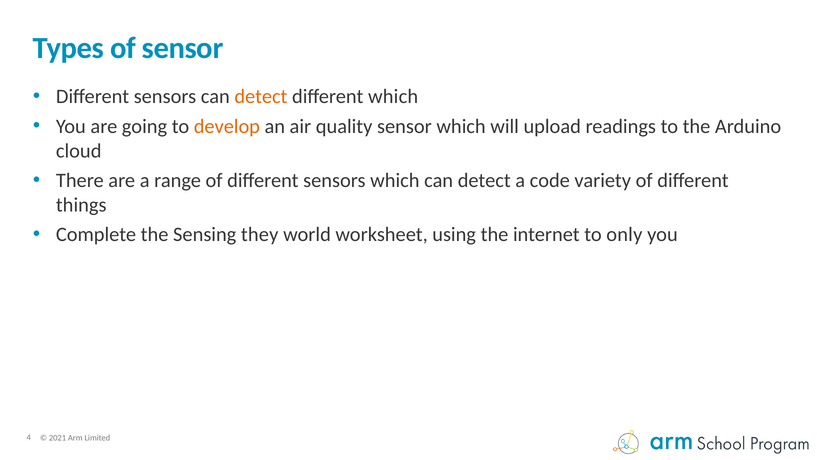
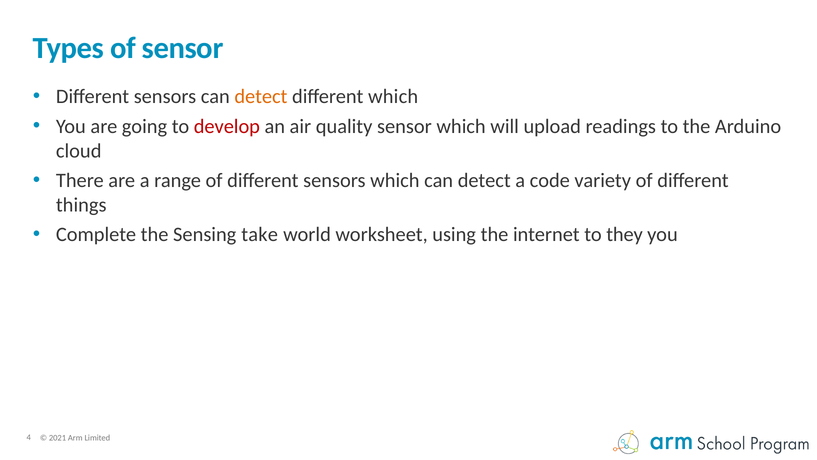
develop colour: orange -> red
they: they -> take
only: only -> they
